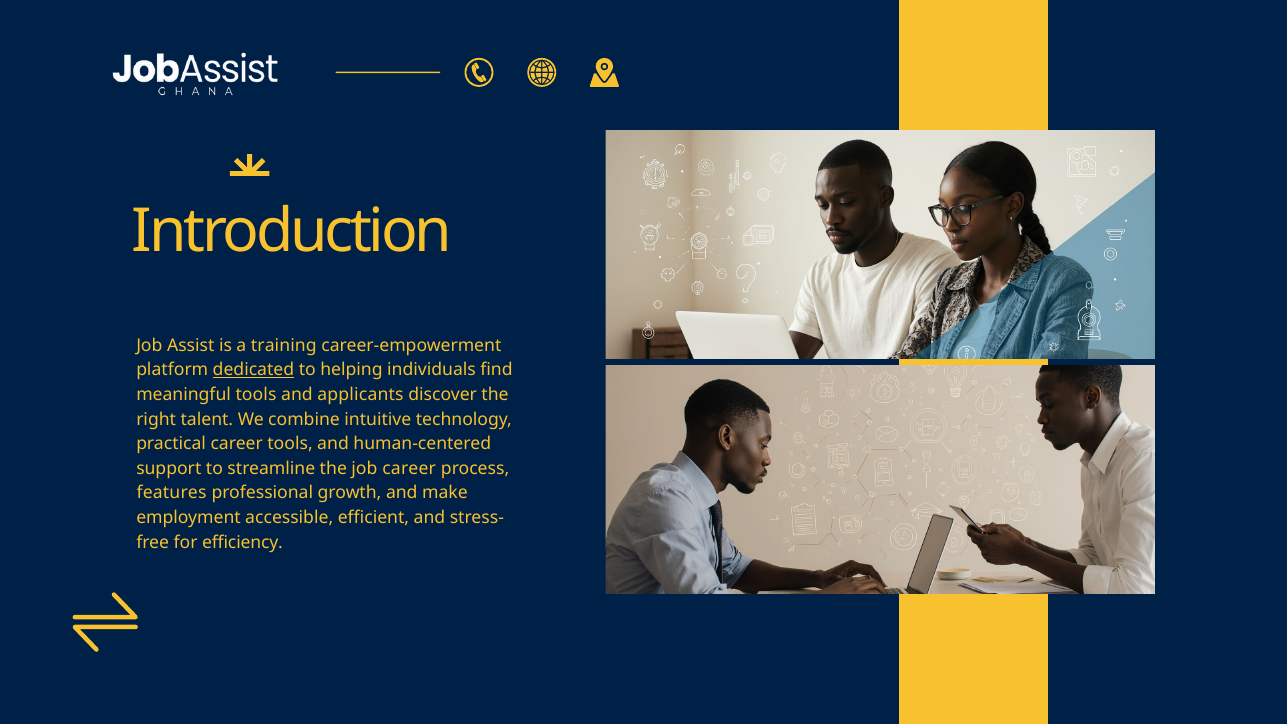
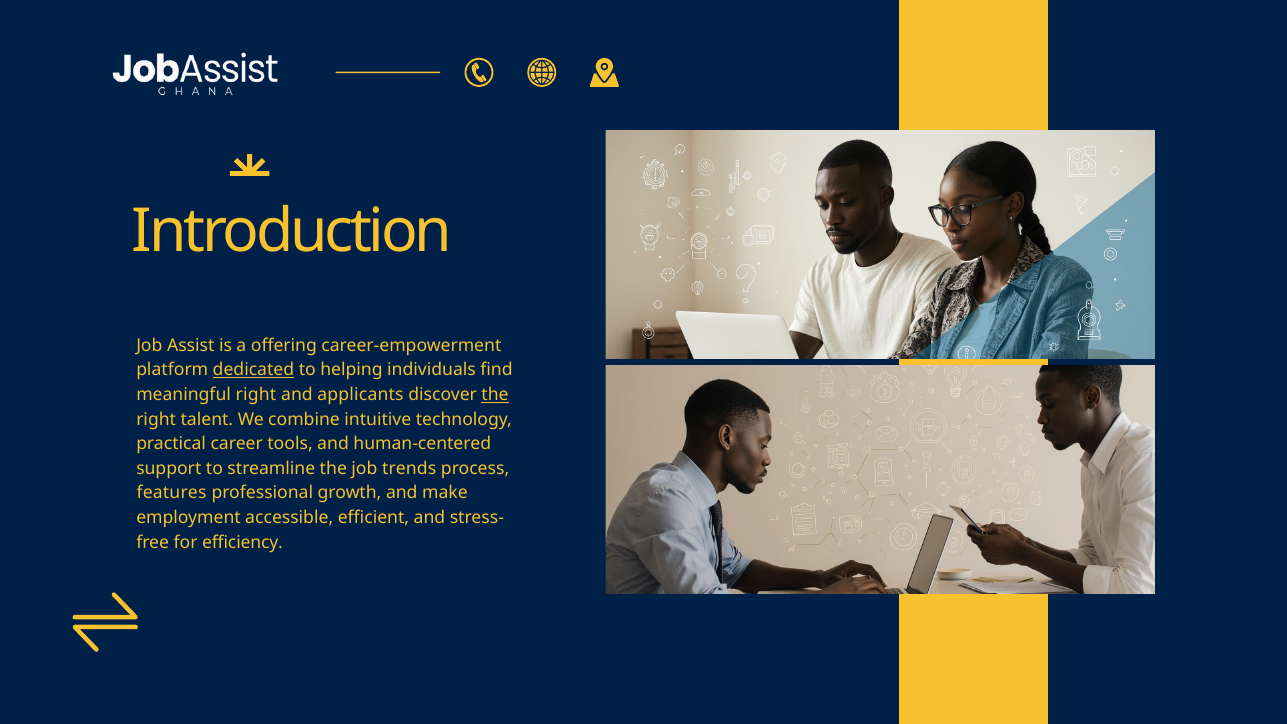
training: training -> offering
meaningful tools: tools -> right
the at (495, 395) underline: none -> present
job career: career -> trends
